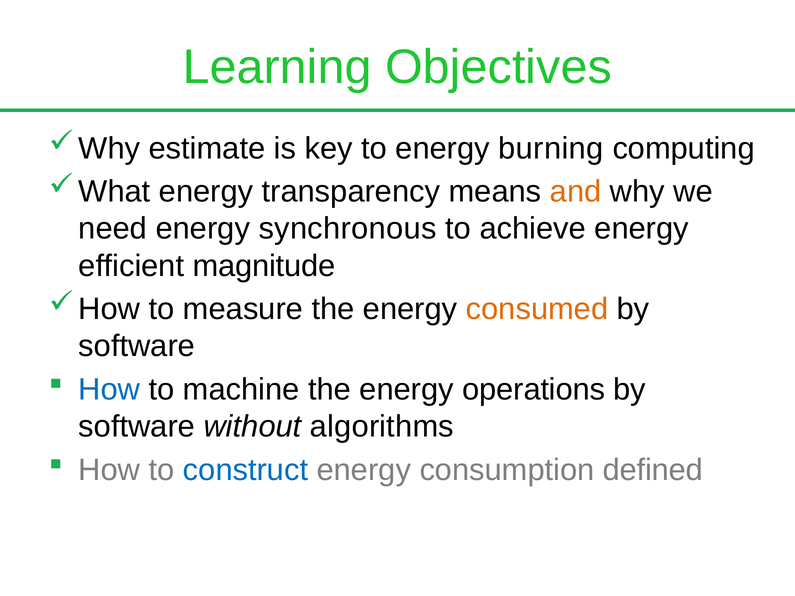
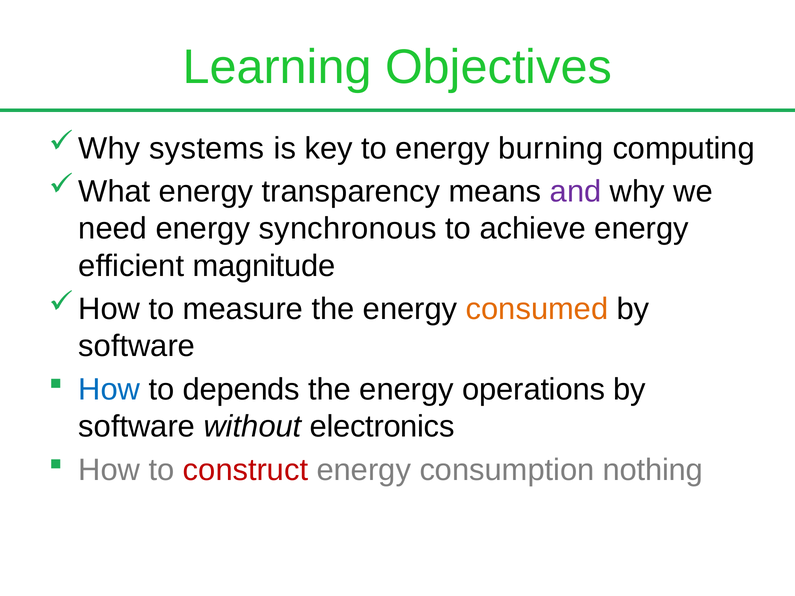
estimate: estimate -> systems
and colour: orange -> purple
machine: machine -> depends
algorithms: algorithms -> electronics
construct colour: blue -> red
defined: defined -> nothing
